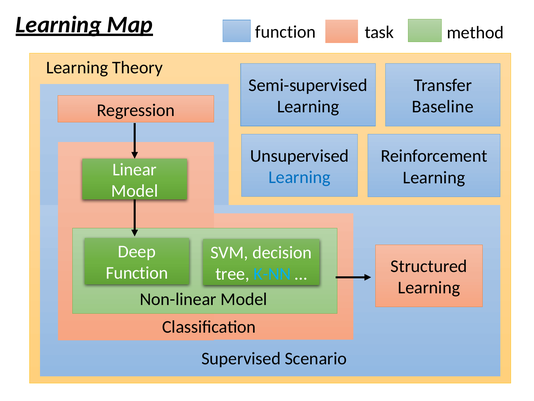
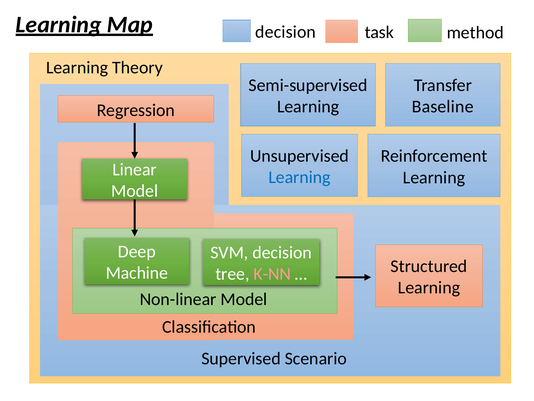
function at (286, 32): function -> decision
Function at (137, 273): Function -> Machine
K-NN colour: light blue -> pink
